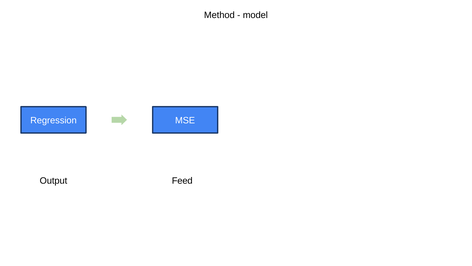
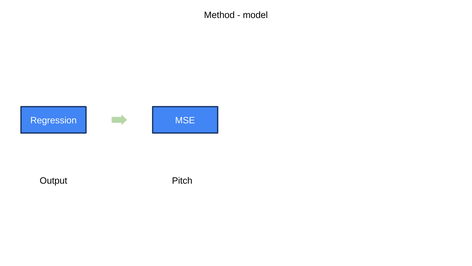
Feed: Feed -> Pitch
